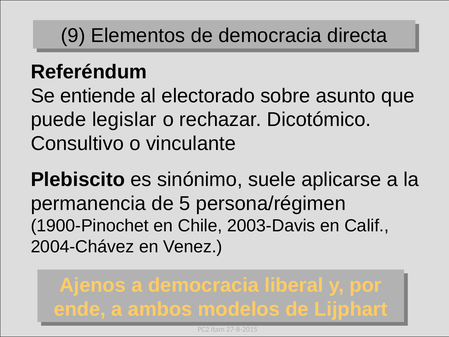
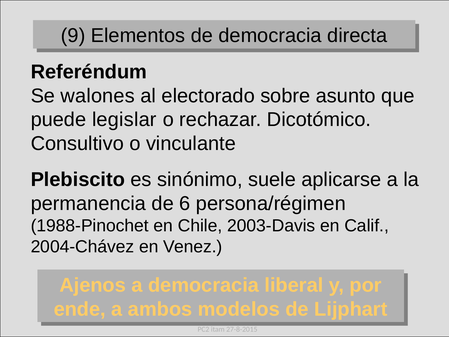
entiende: entiende -> walones
5: 5 -> 6
1900-Pinochet: 1900-Pinochet -> 1988-Pinochet
